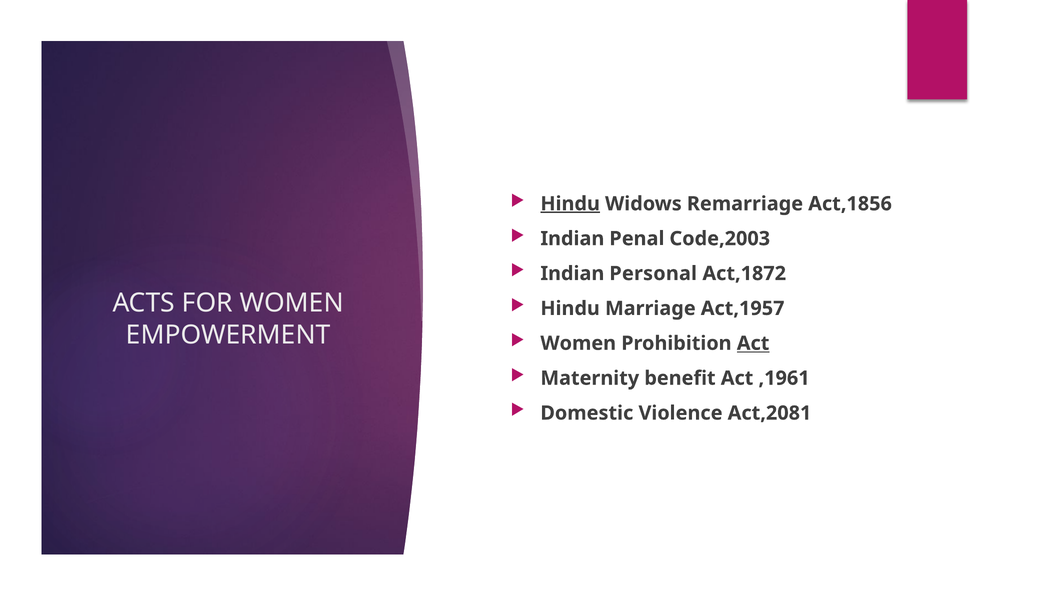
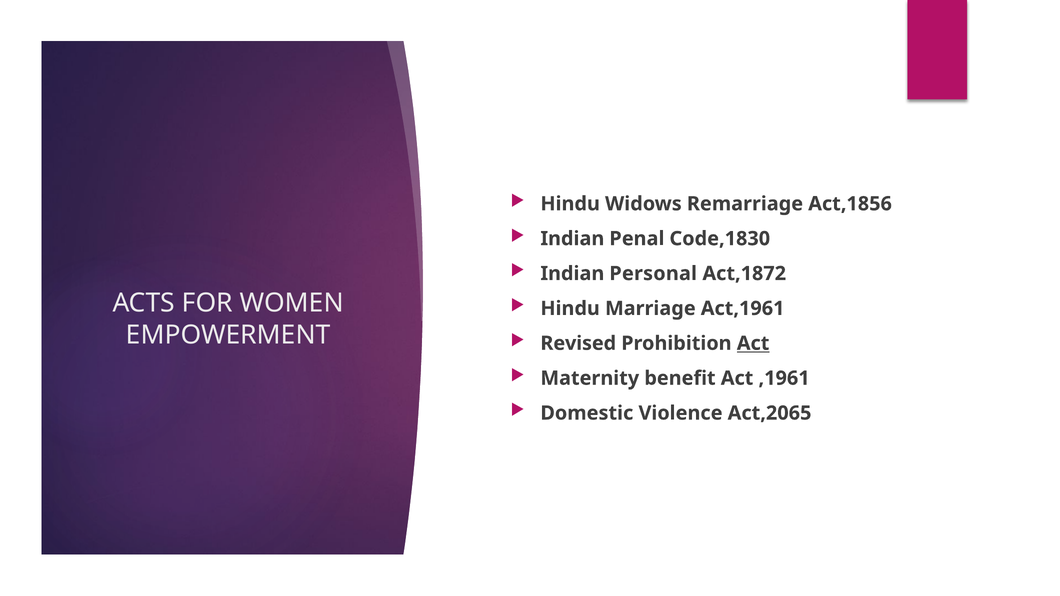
Hindu at (570, 204) underline: present -> none
Code,2003: Code,2003 -> Code,1830
Act,1957: Act,1957 -> Act,1961
Women at (578, 343): Women -> Revised
Act,2081: Act,2081 -> Act,2065
